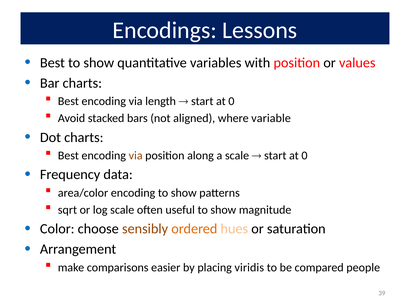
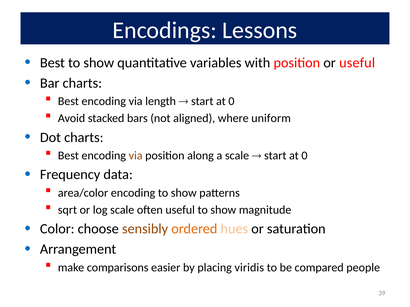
or values: values -> useful
variable: variable -> uniform
